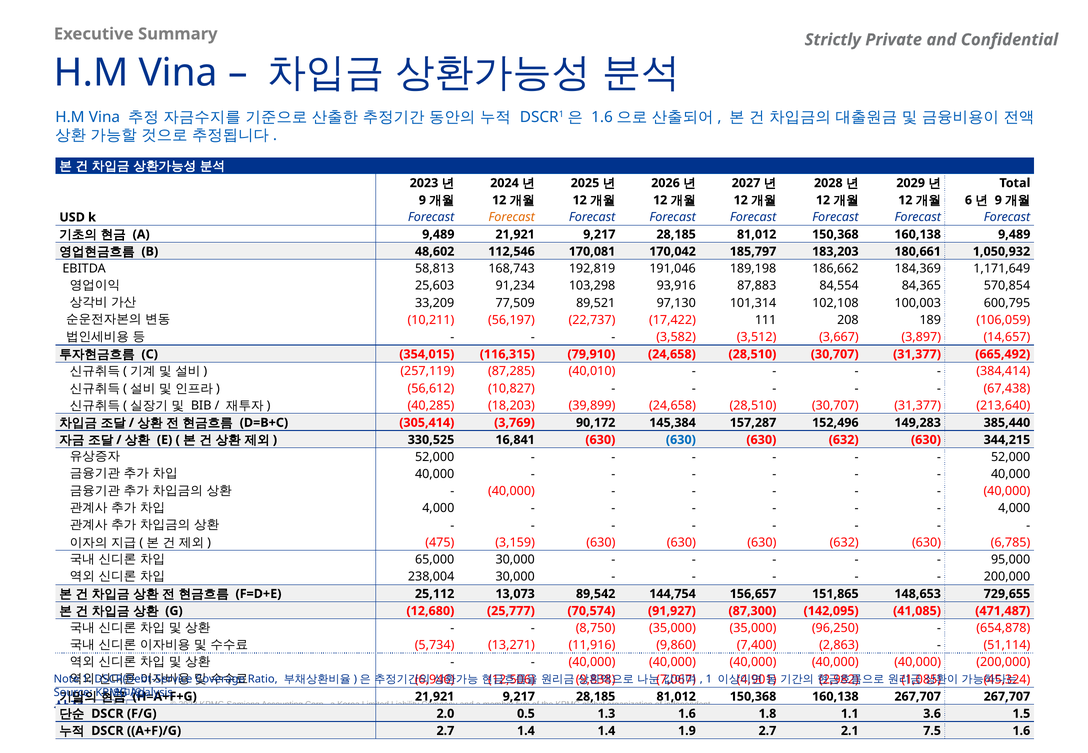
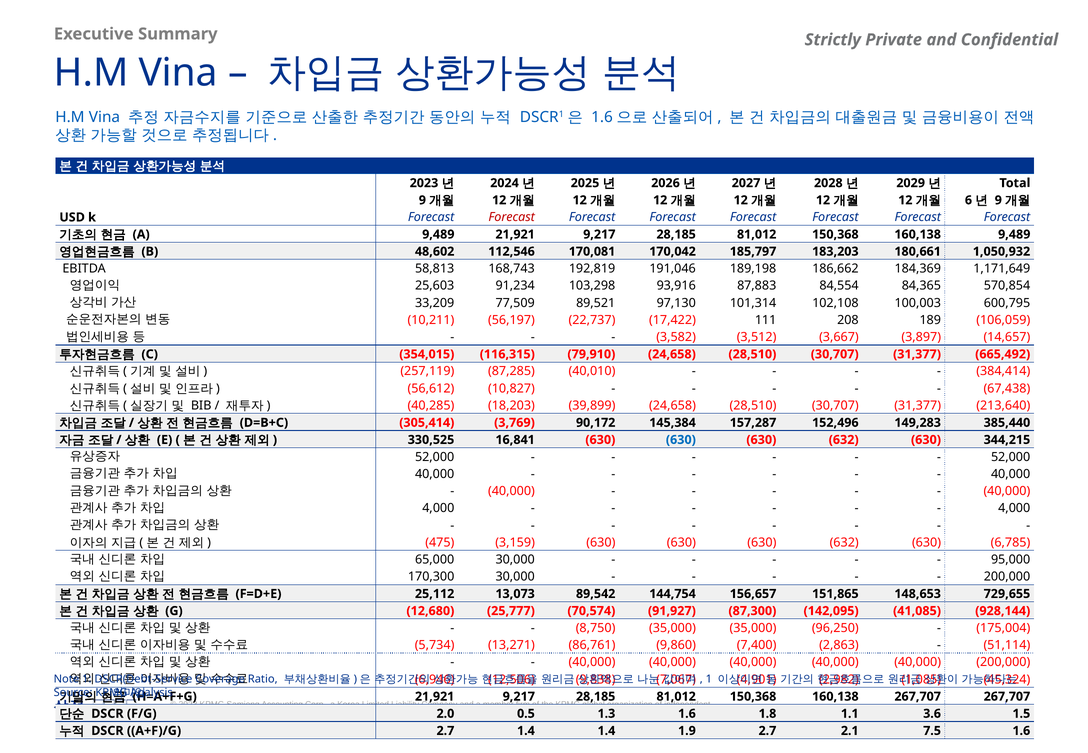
Forecast at (512, 217) colour: orange -> red
238,004: 238,004 -> 170,300
471,487: 471,487 -> 928,144
654,878: 654,878 -> 175,004
11,916: 11,916 -> 86,761
